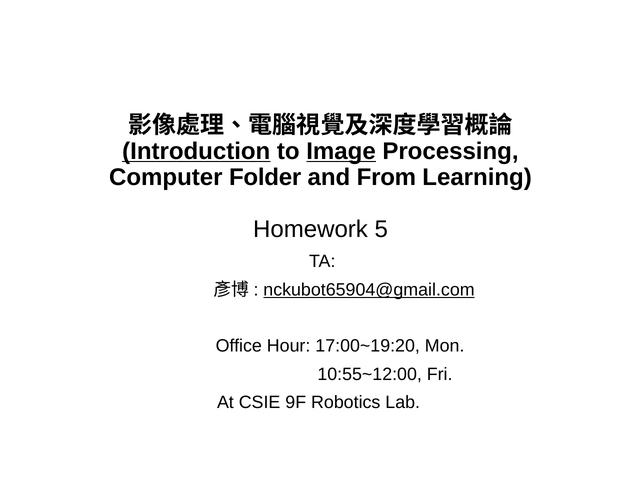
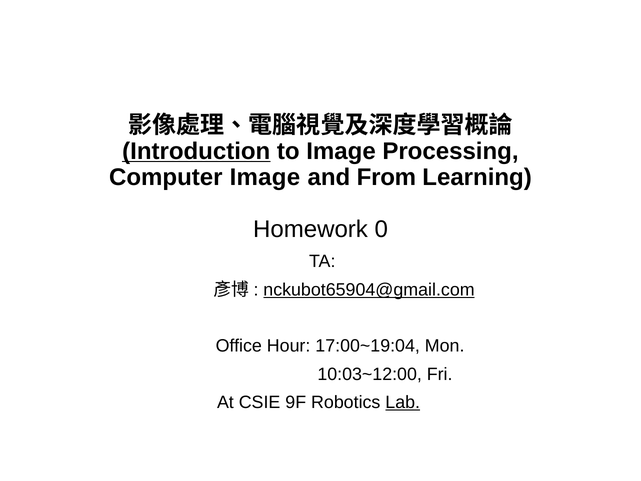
Image at (341, 151) underline: present -> none
Computer Folder: Folder -> Image
5: 5 -> 0
17:00~19:20: 17:00~19:20 -> 17:00~19:04
10:55~12:00: 10:55~12:00 -> 10:03~12:00
Lab underline: none -> present
